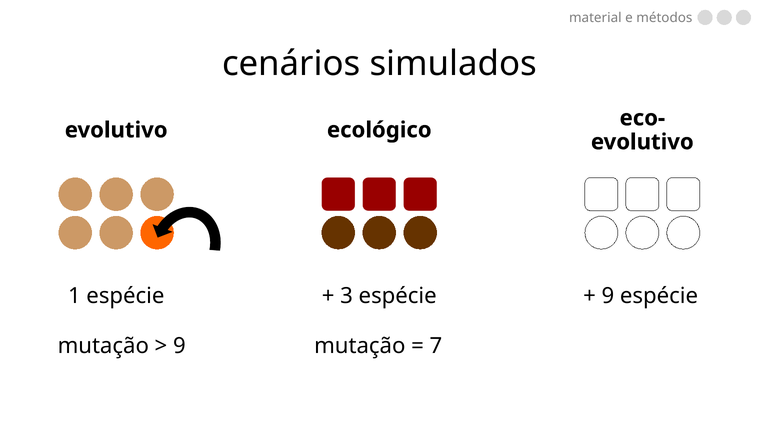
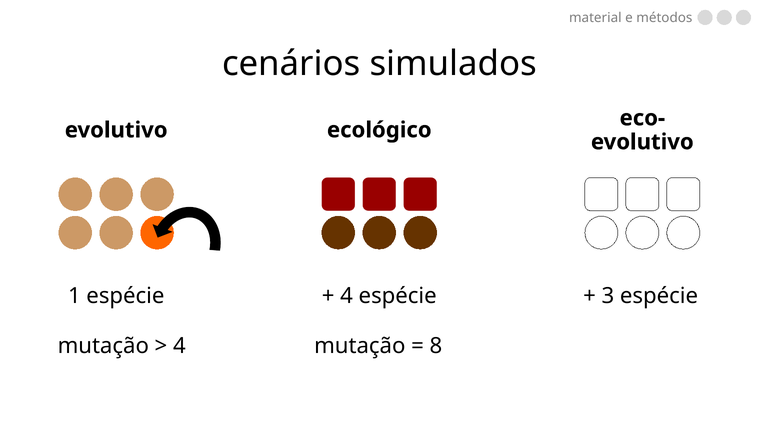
3 at (347, 295): 3 -> 4
9 at (608, 295): 9 -> 3
9 at (179, 346): 9 -> 4
7: 7 -> 8
